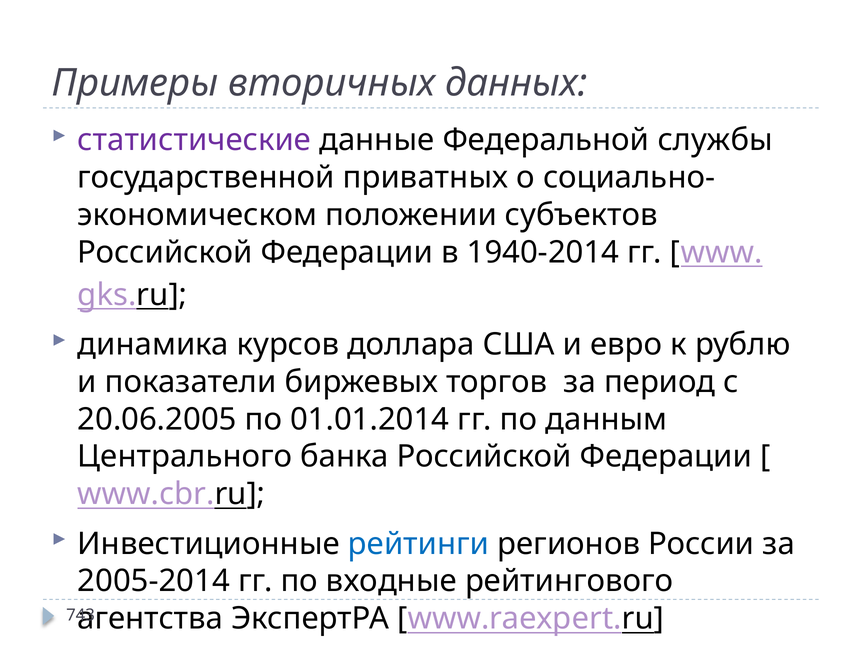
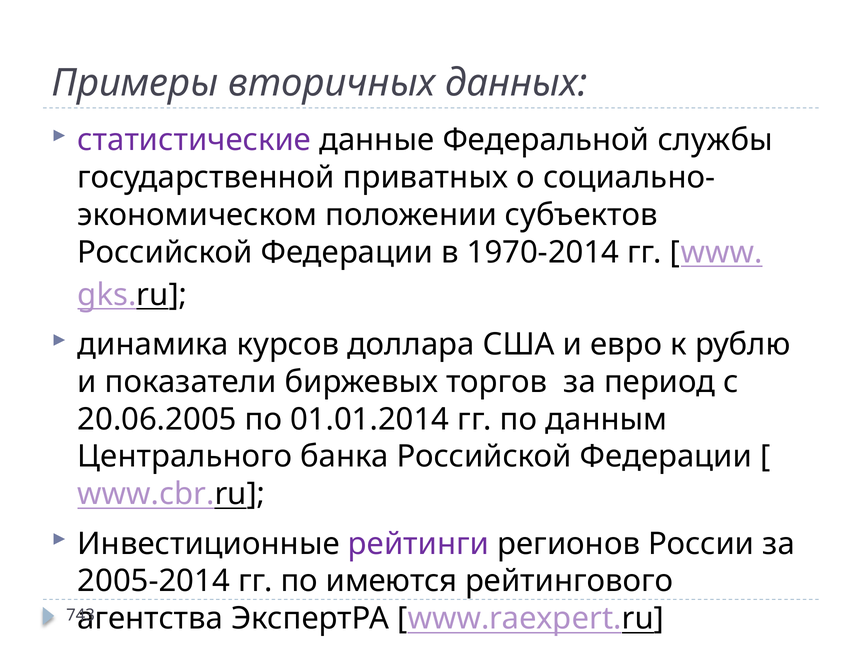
1940-2014: 1940-2014 -> 1970-2014
рейтинги colour: blue -> purple
входные: входные -> имеются
